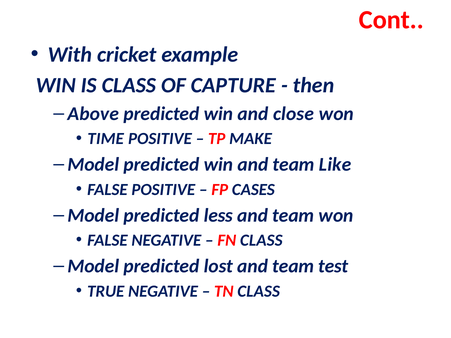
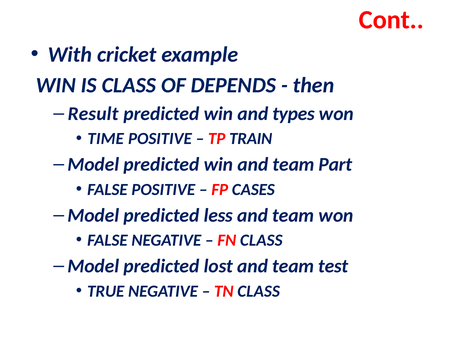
CAPTURE: CAPTURE -> DEPENDS
Above: Above -> Result
close: close -> types
MAKE: MAKE -> TRAIN
Like: Like -> Part
